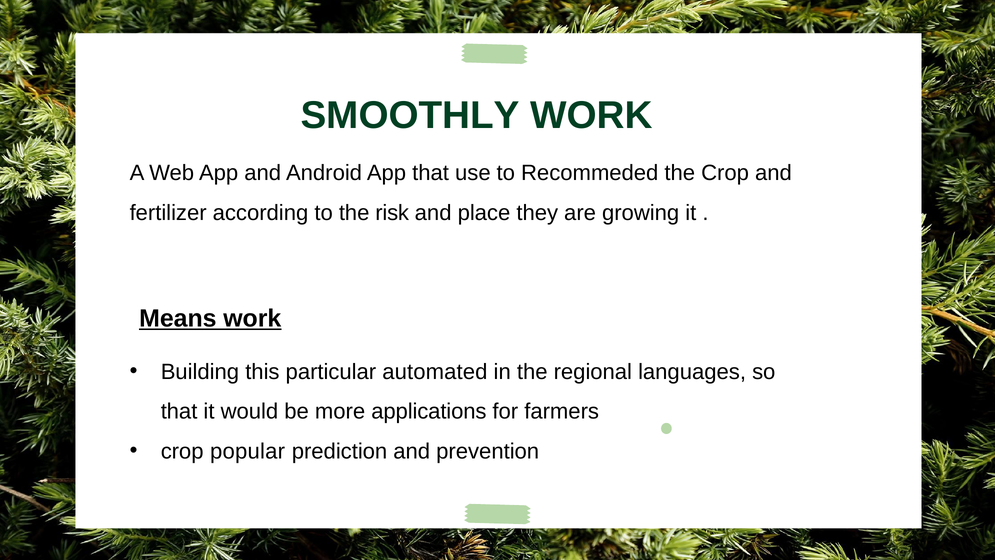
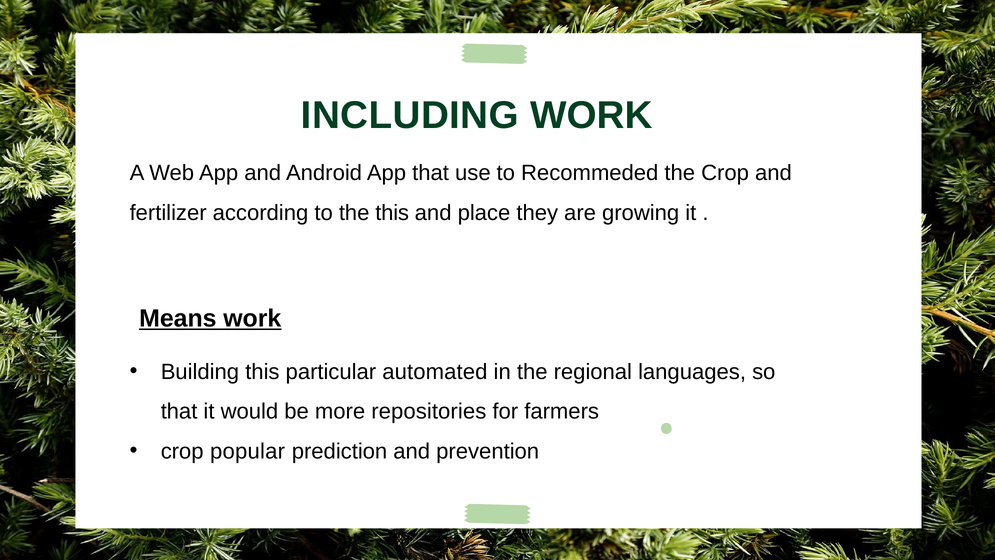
SMOOTHLY: SMOOTHLY -> INCLUDING
the risk: risk -> this
applications: applications -> repositories
